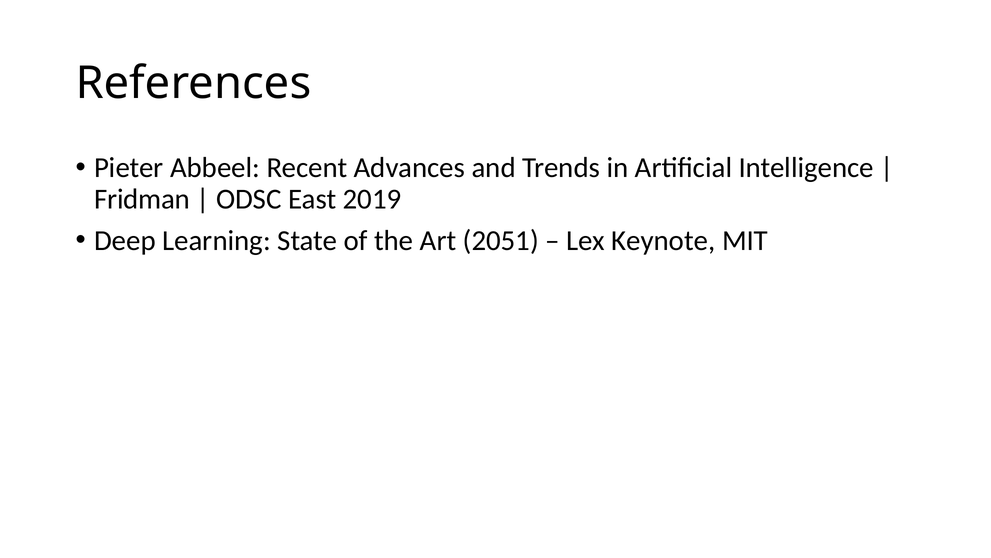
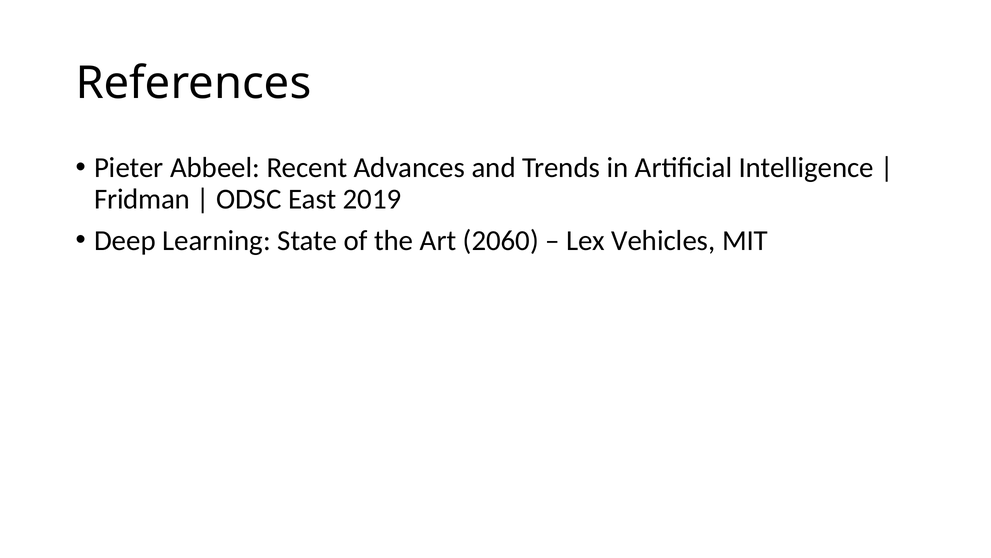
2051: 2051 -> 2060
Keynote: Keynote -> Vehicles
